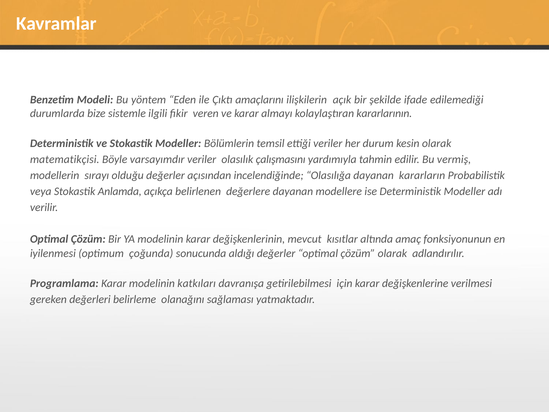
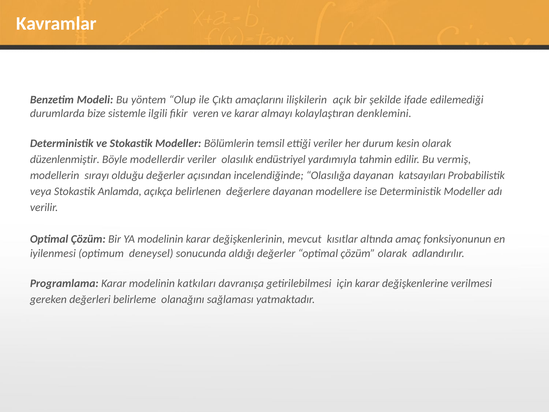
Eden: Eden -> Olup
kararlarının: kararlarının -> denklemini
matematikçisi: matematikçisi -> düzenlenmiştir
varsayımdır: varsayımdır -> modellerdir
çalışmasını: çalışmasını -> endüstriyel
kararların: kararların -> katsayıları
çoğunda: çoğunda -> deneysel
